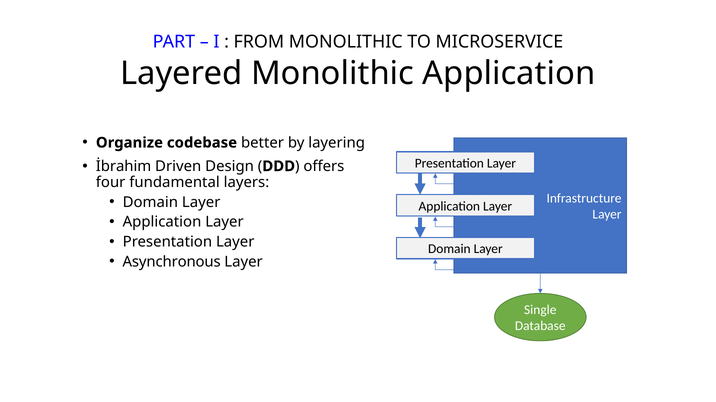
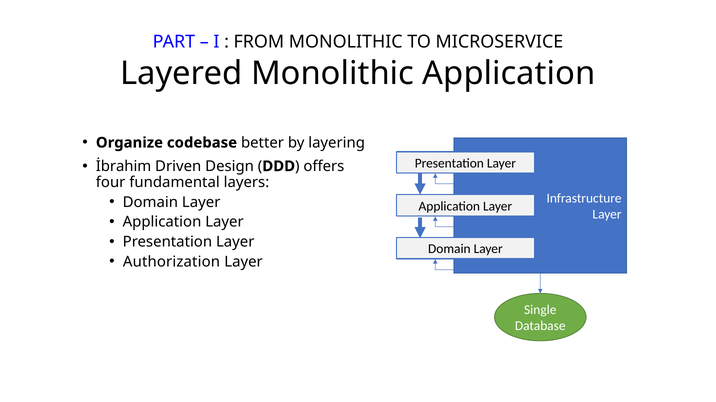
Asynchronous: Asynchronous -> Authorization
